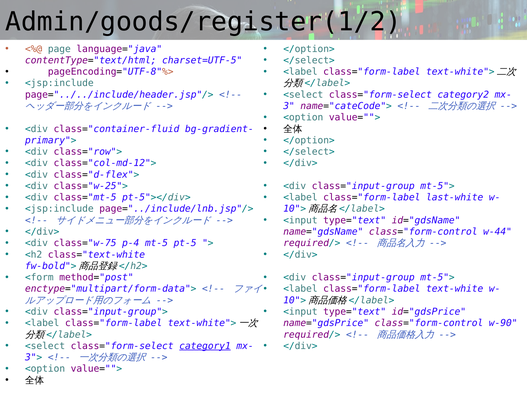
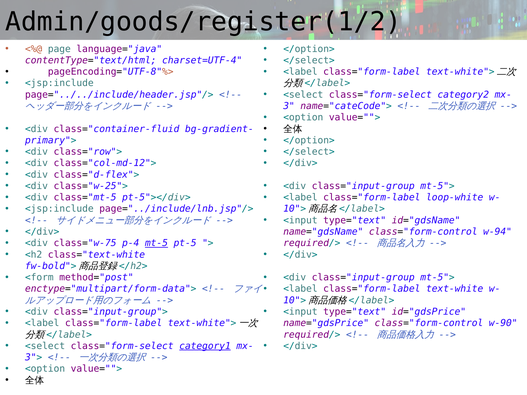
charset=UTF-5: charset=UTF-5 -> charset=UTF-4
last-white: last-white -> loop-white
w-44: w-44 -> w-94
mt-5 underline: none -> present
